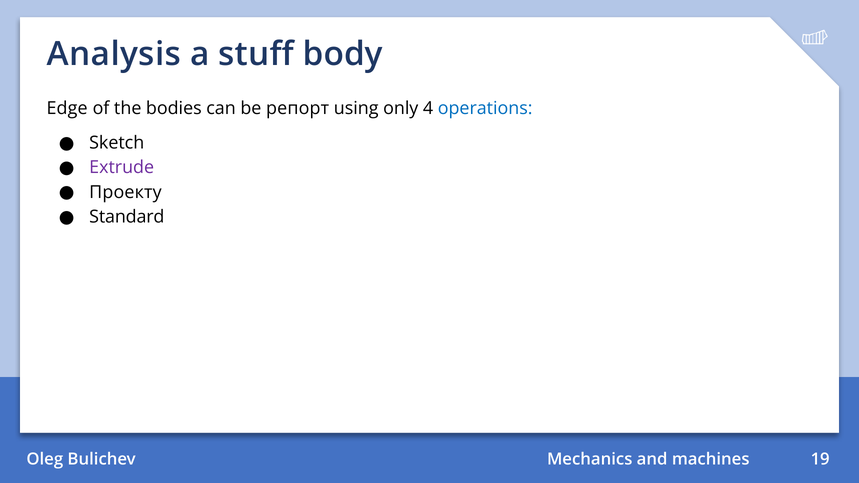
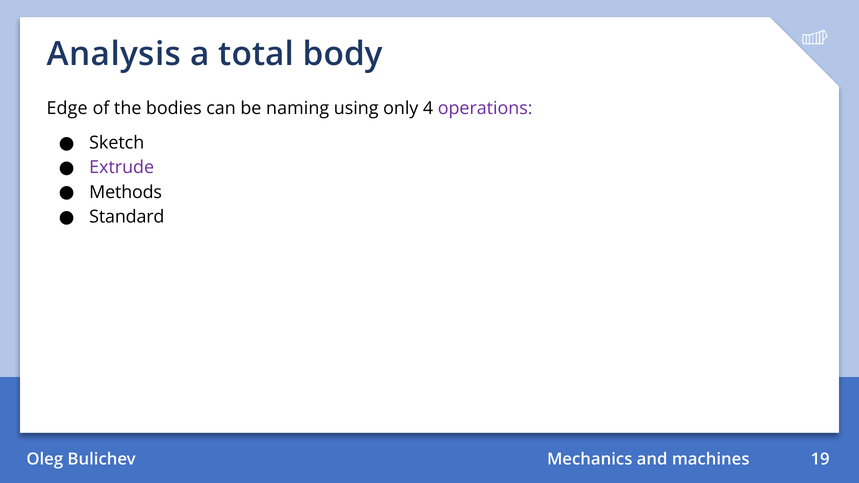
stuff: stuff -> total
репорт: репорт -> naming
operations colour: blue -> purple
Проекту: Проекту -> Methods
